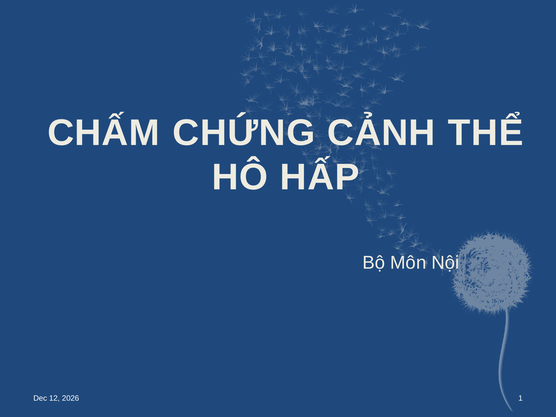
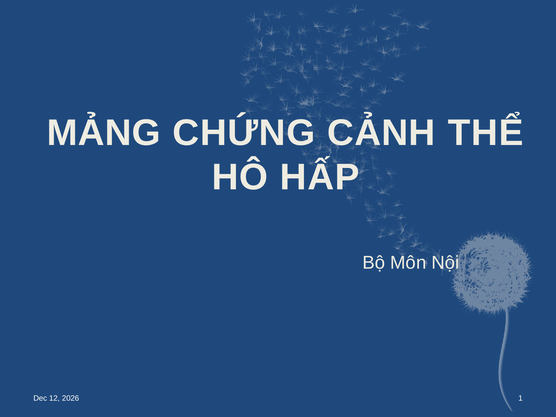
CHẤM: CHẤM -> MẢNG
